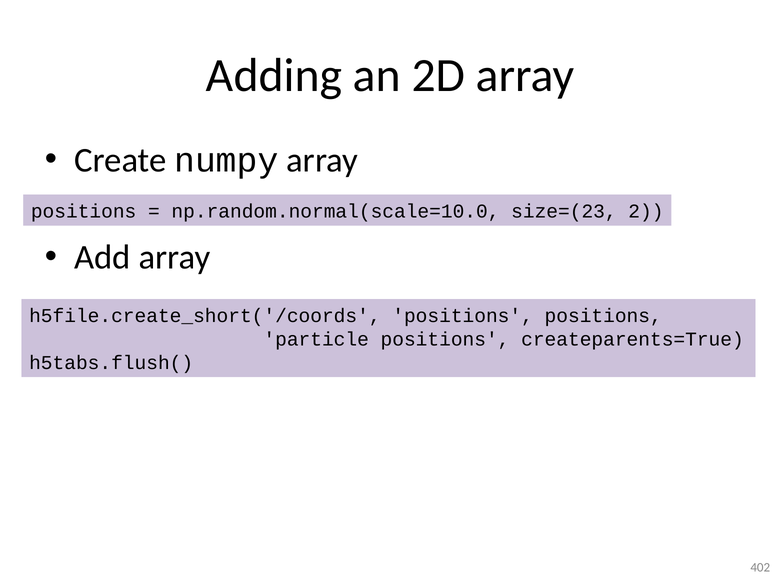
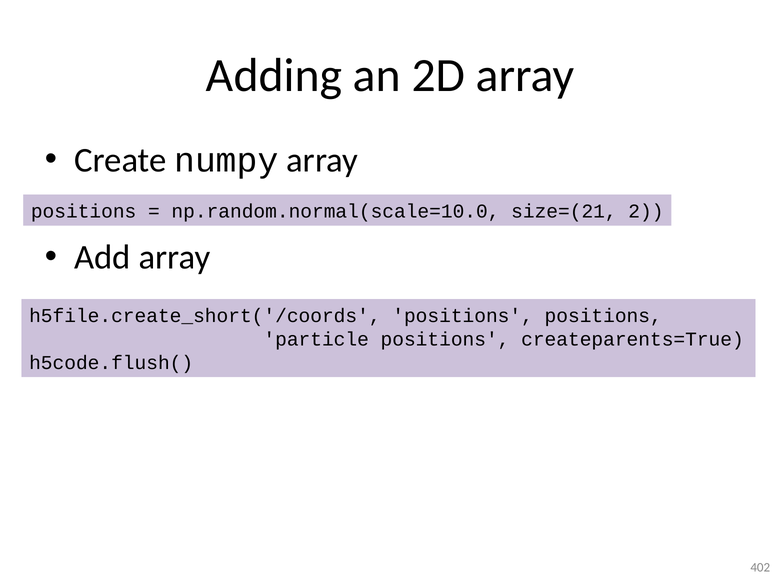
size=(23: size=(23 -> size=(21
h5tabs.flush(: h5tabs.flush( -> h5code.flush(
